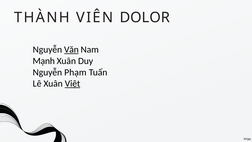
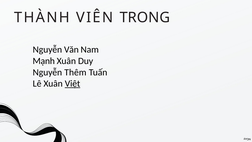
DOLOR: DOLOR -> TRONG
Văn underline: present -> none
Phạm: Phạm -> Thêm
